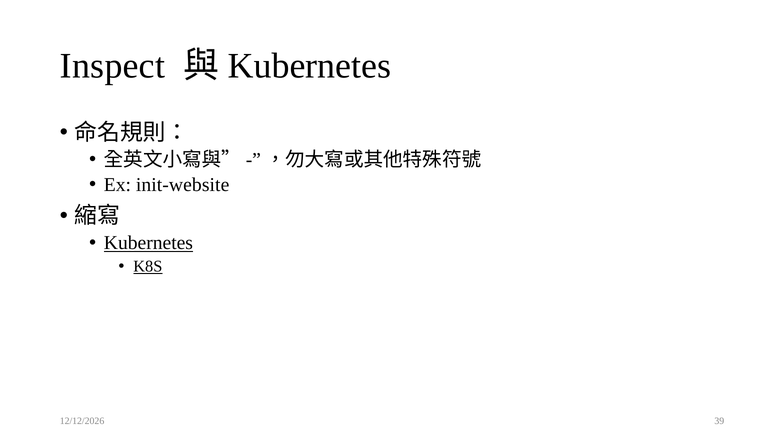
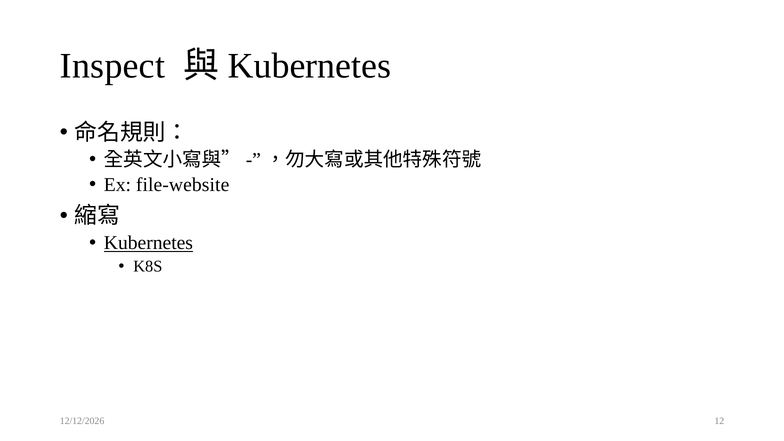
init-website: init-website -> file-website
K8S underline: present -> none
39: 39 -> 12
